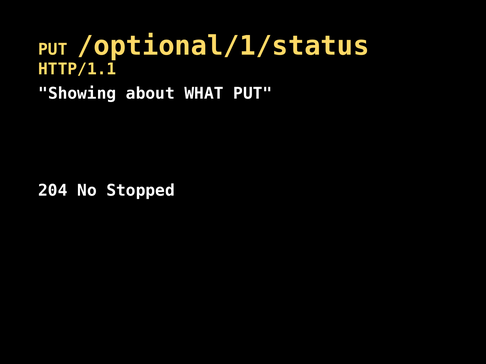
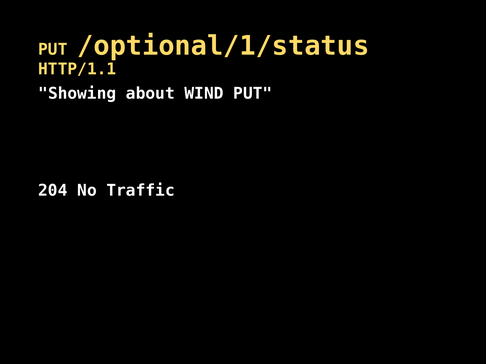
WHAT: WHAT -> WIND
Stopped: Stopped -> Traffic
